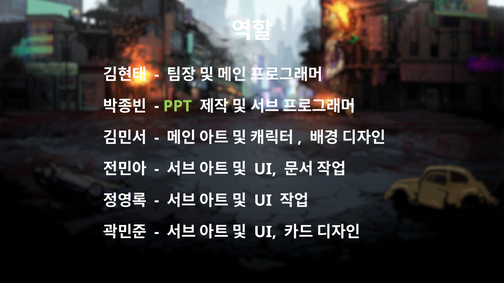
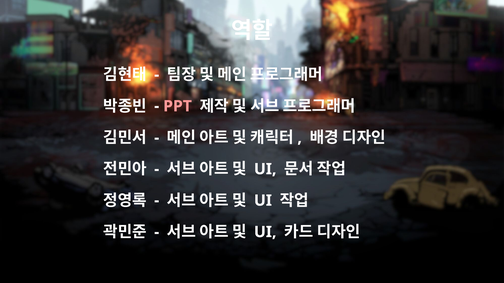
PPT colour: light green -> pink
